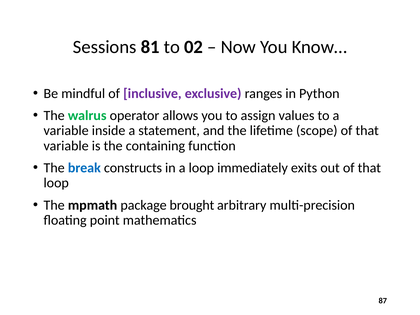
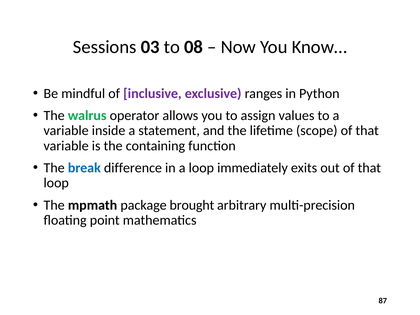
81: 81 -> 03
02: 02 -> 08
constructs: constructs -> difference
